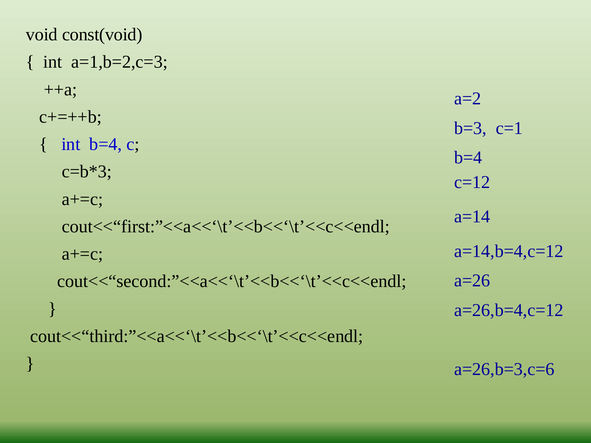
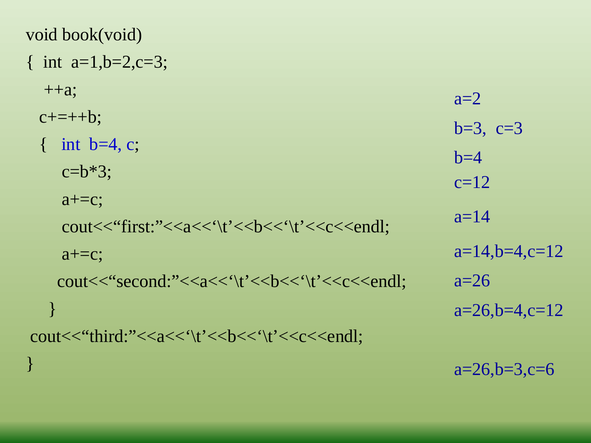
const(void: const(void -> book(void
c=1: c=1 -> c=3
